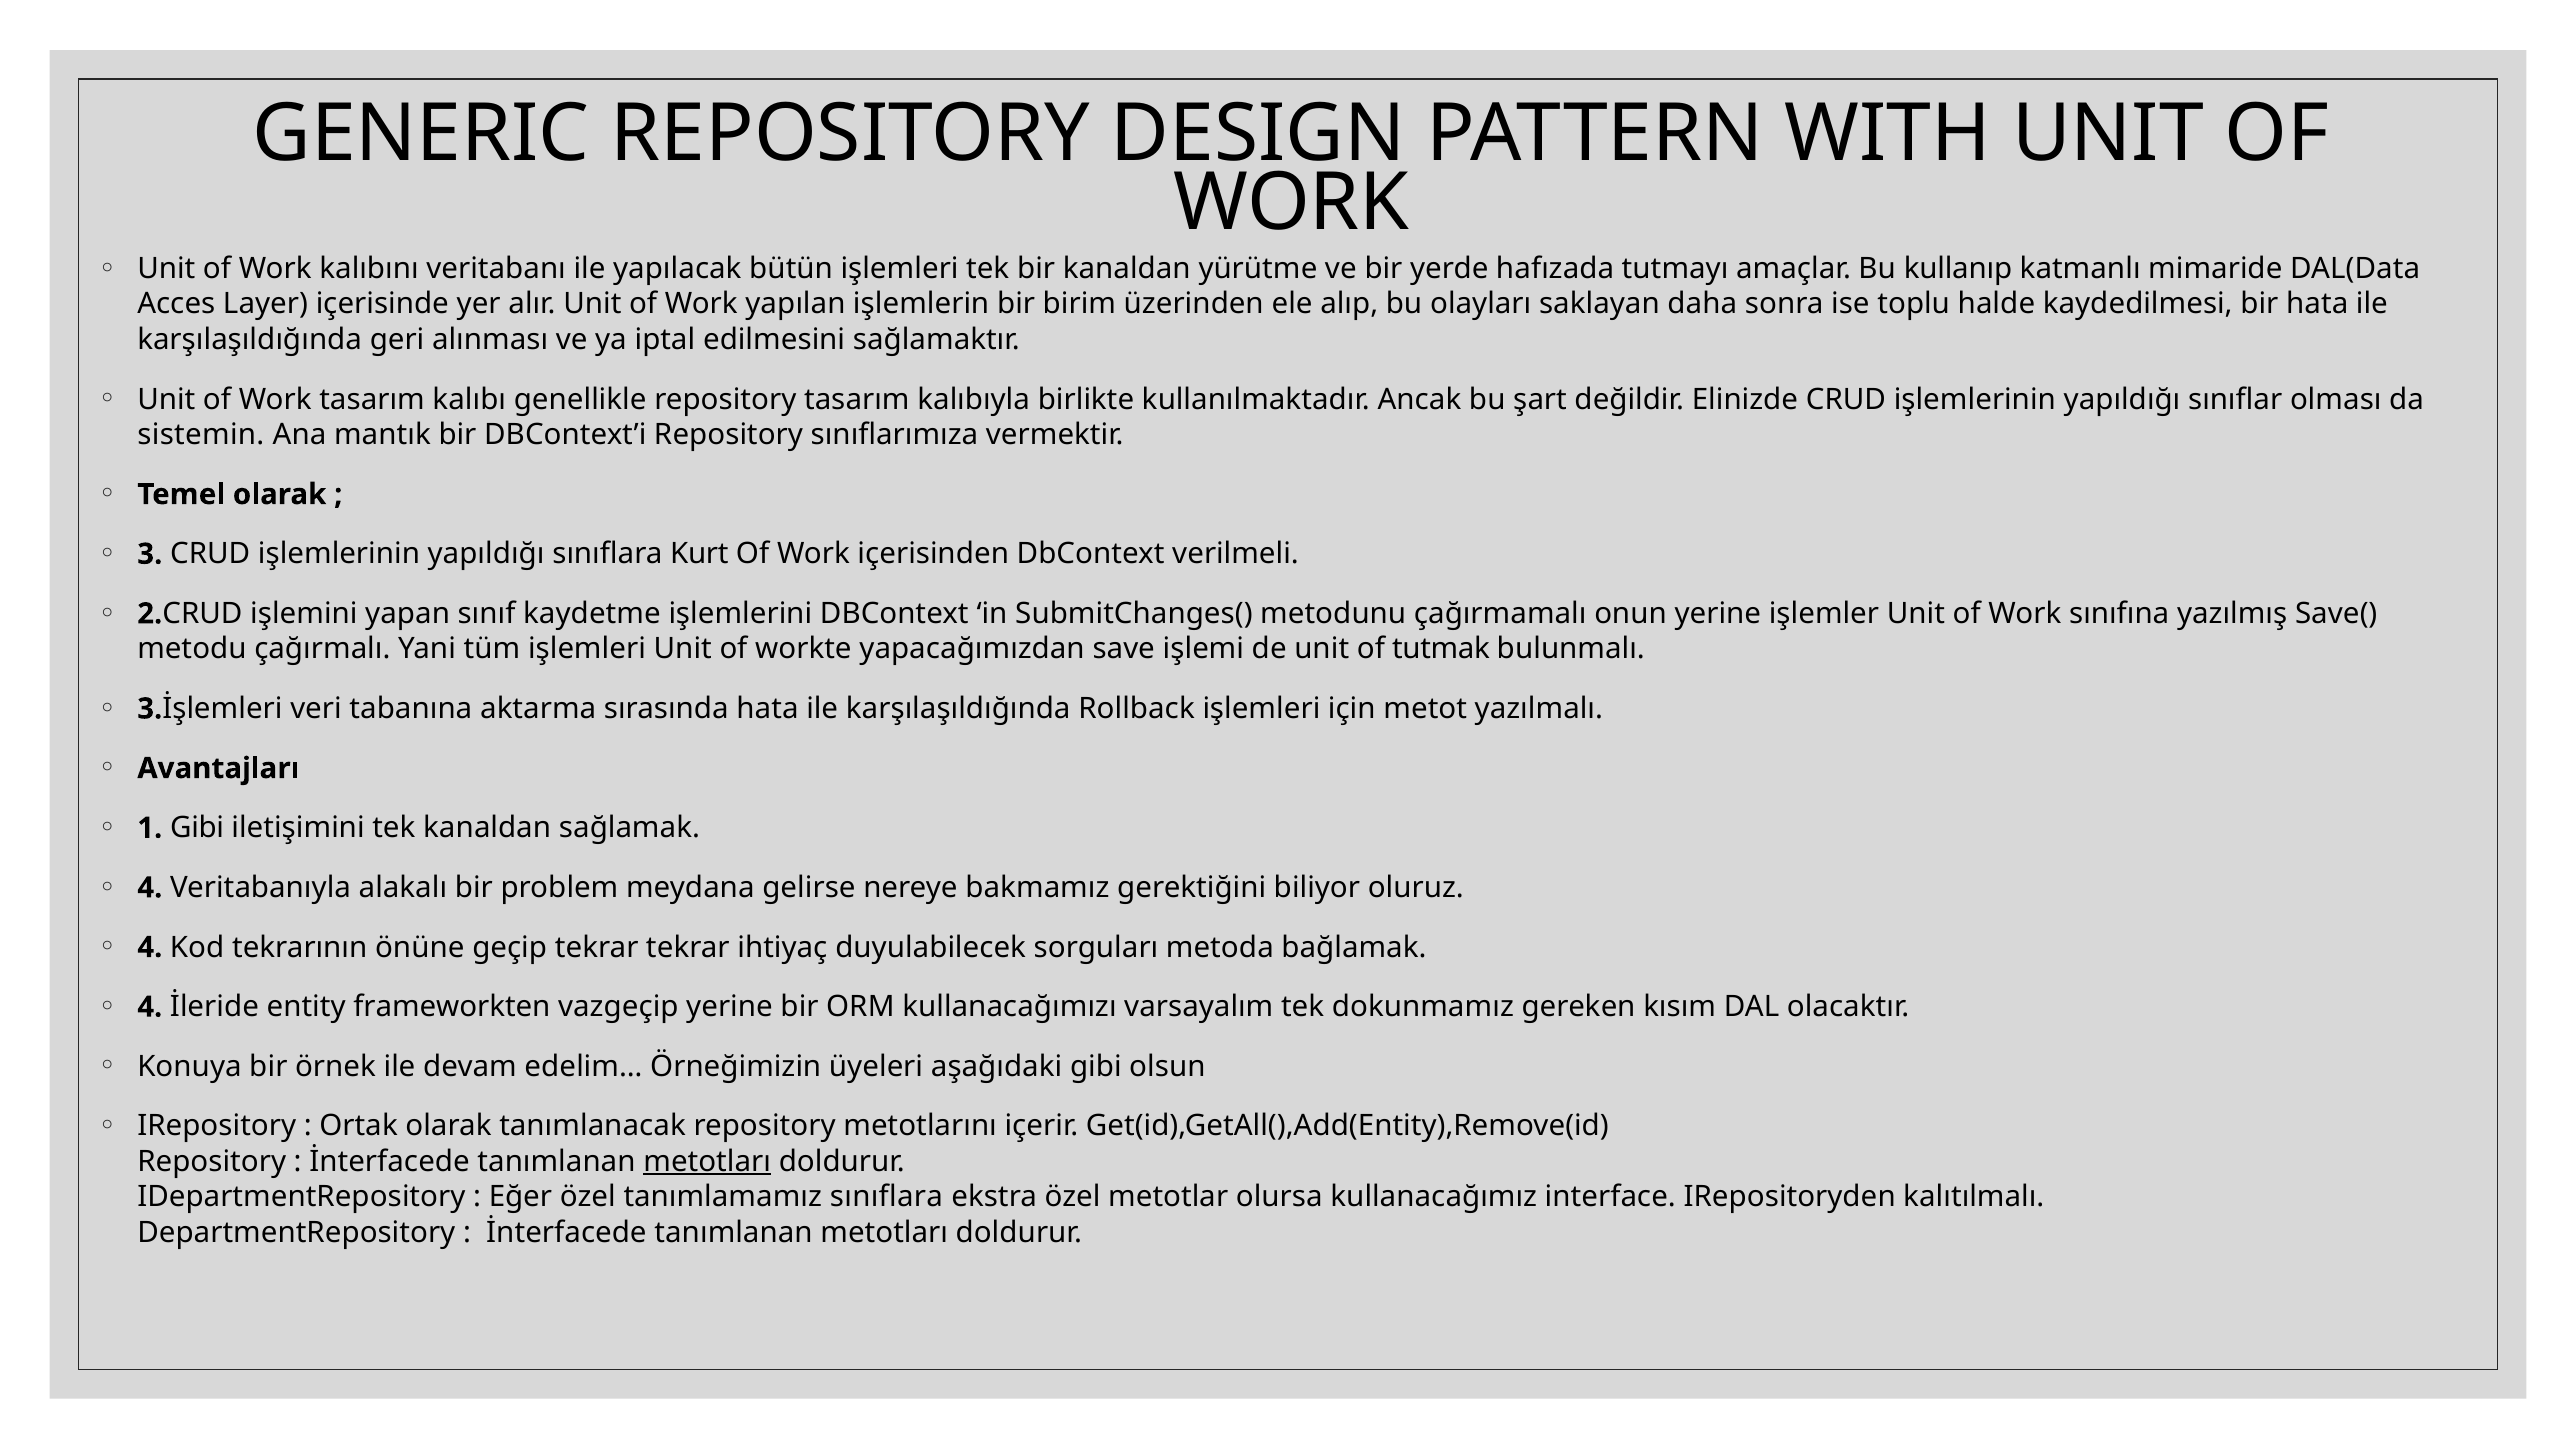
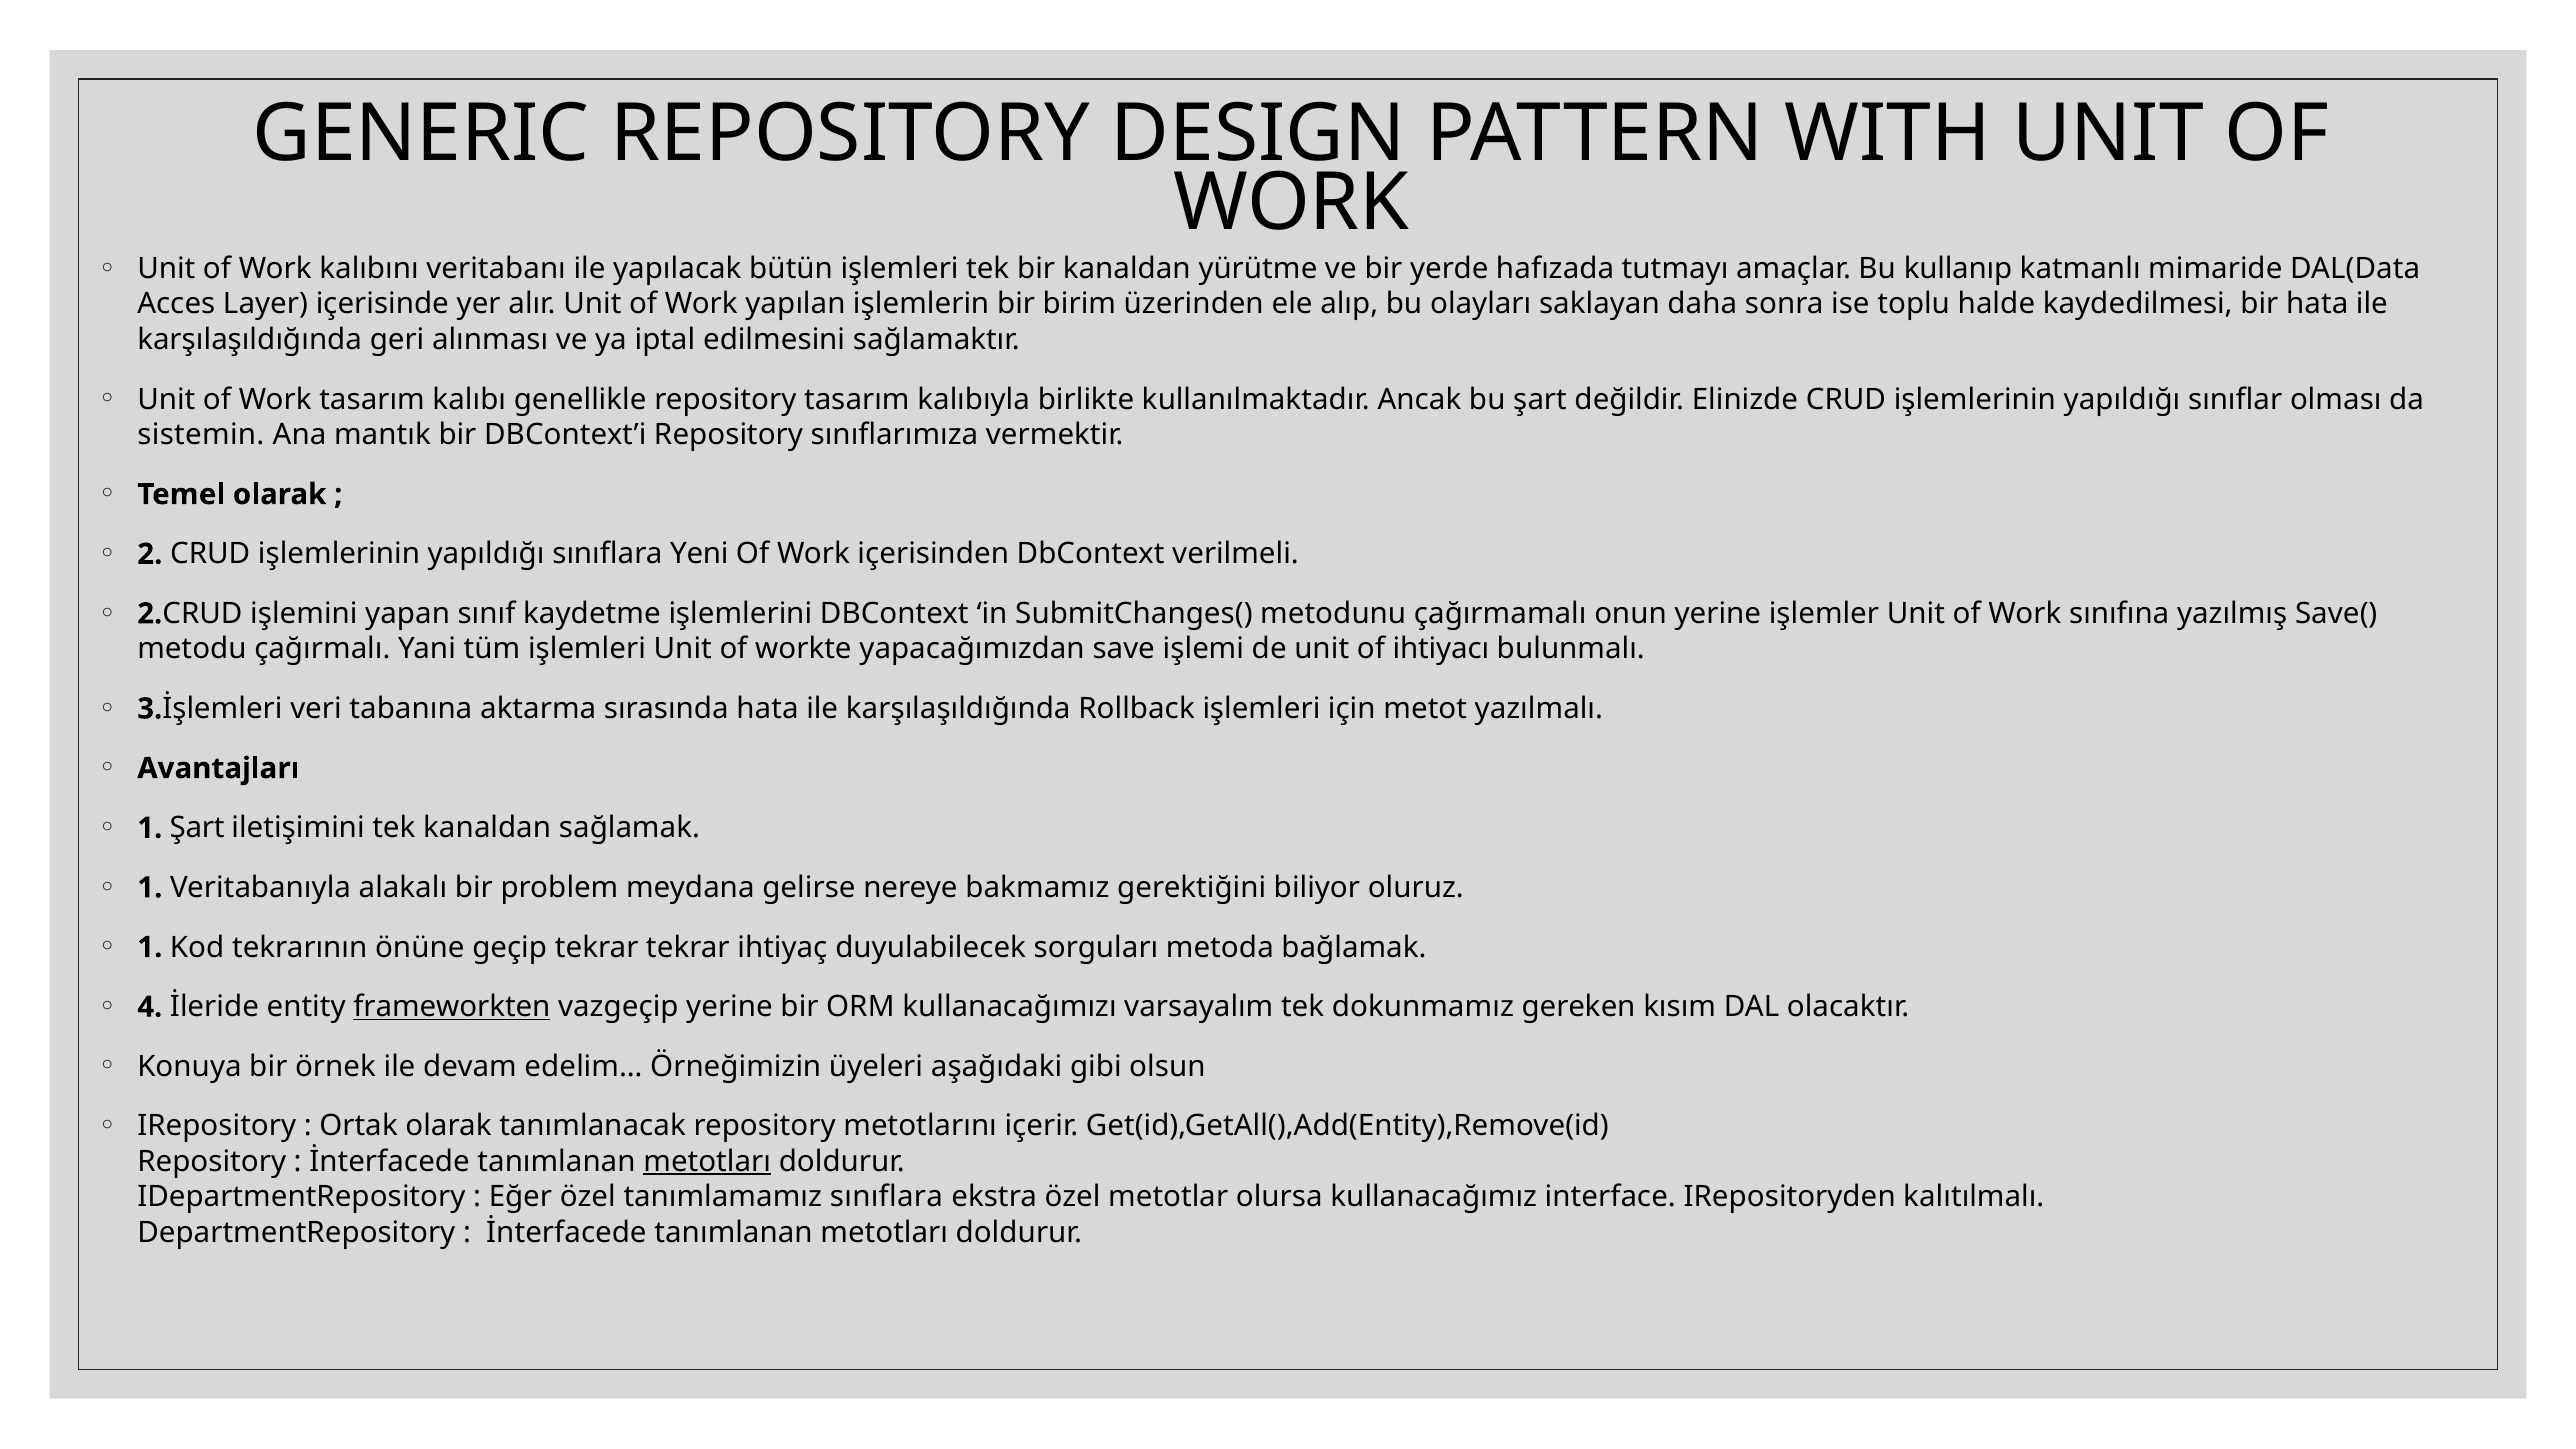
3: 3 -> 2
Kurt: Kurt -> Yeni
tutmak: tutmak -> ihtiyacı
1 Gibi: Gibi -> Şart
4 at (150, 888): 4 -> 1
4 at (150, 947): 4 -> 1
frameworkten underline: none -> present
